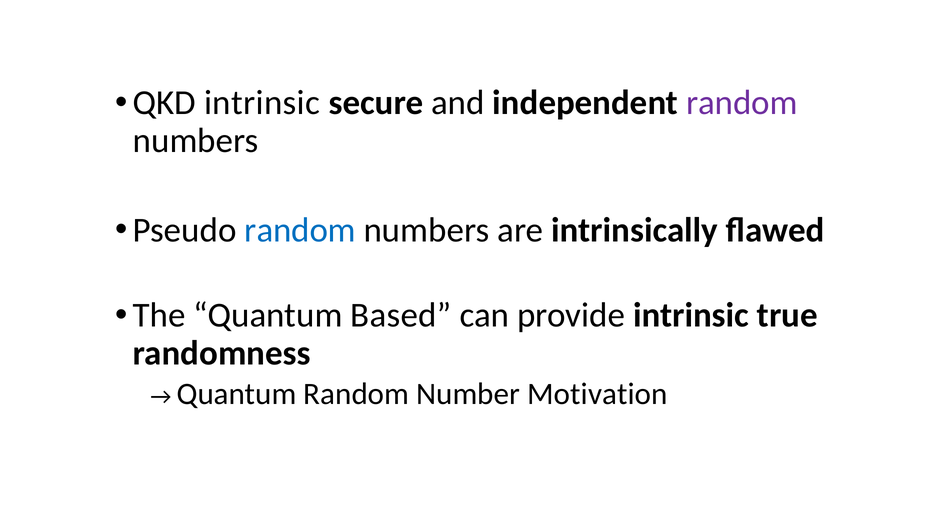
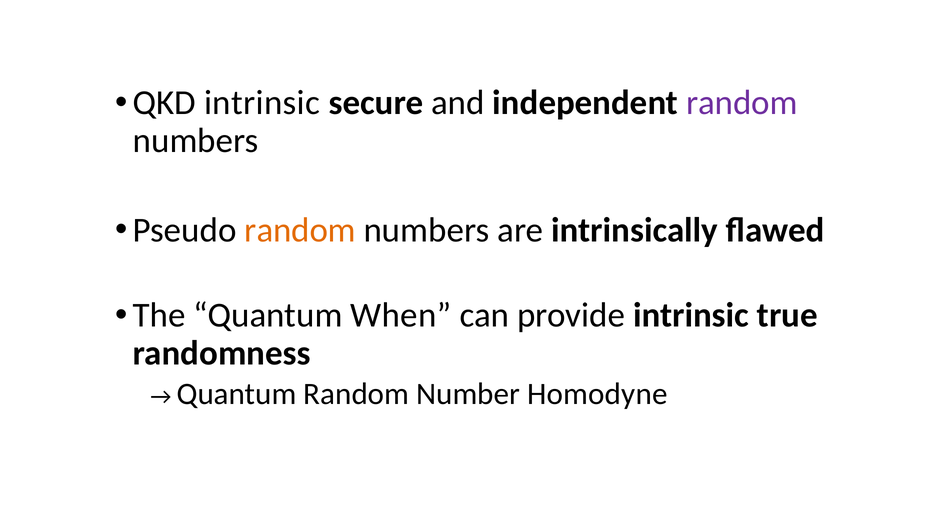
random at (300, 230) colour: blue -> orange
Based: Based -> When
Motivation: Motivation -> Homodyne
